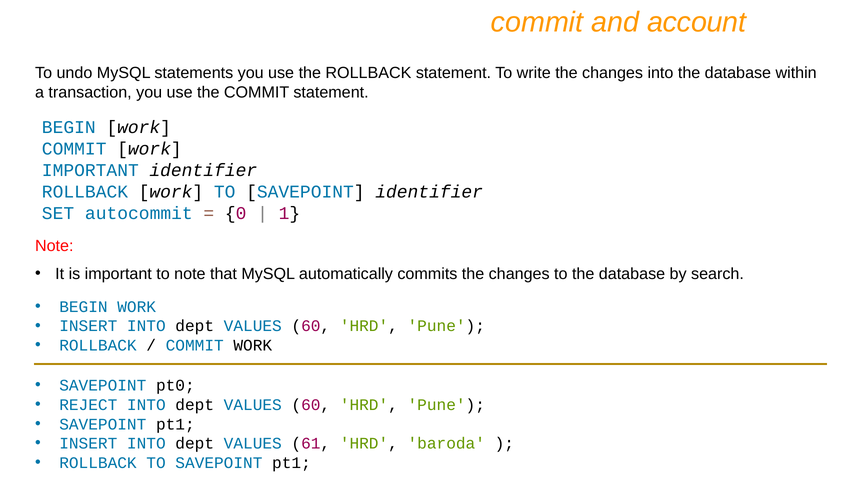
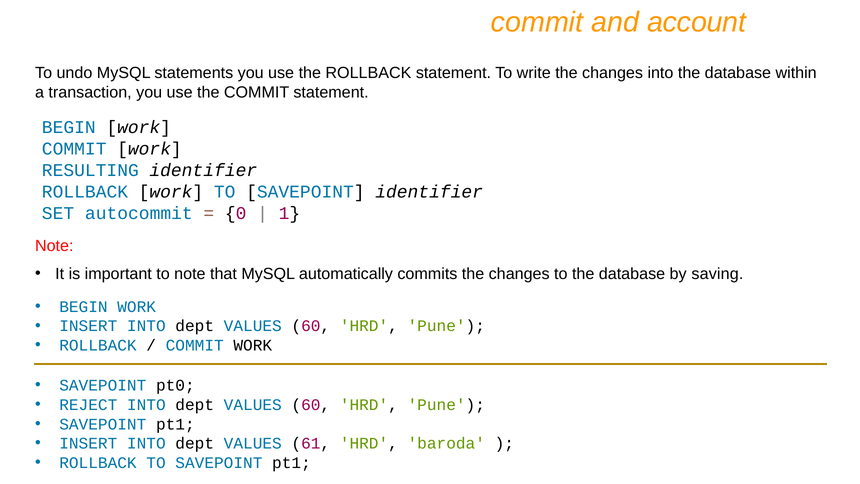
IMPORTANT at (90, 170): IMPORTANT -> RESULTING
search: search -> saving
